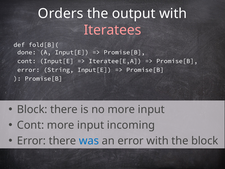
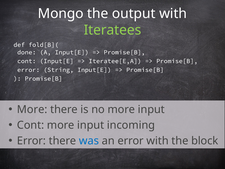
Orders: Orders -> Mongo
Iteratees colour: pink -> light green
Block at (32, 109): Block -> More
